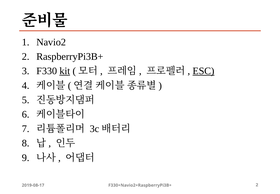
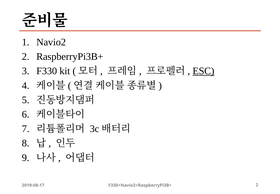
kit underline: present -> none
